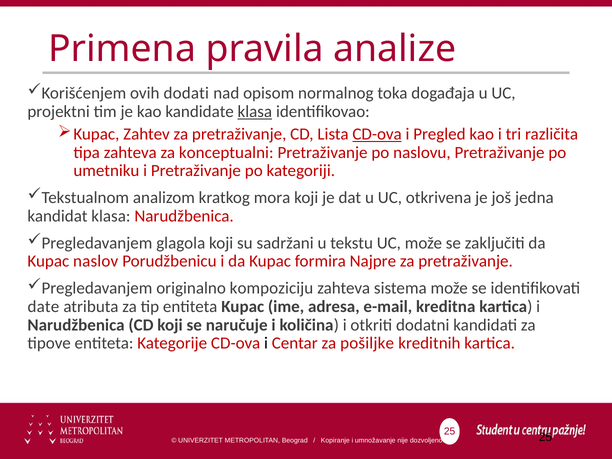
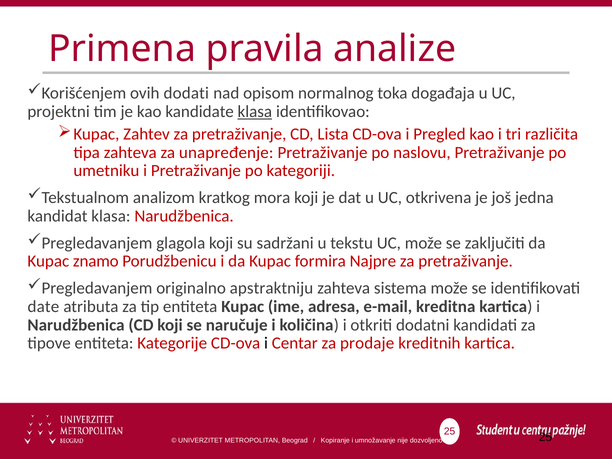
CD-ova at (377, 134) underline: present -> none
konceptualni: konceptualni -> unapređenje
naslov: naslov -> znamo
kompoziciju: kompoziciju -> apstraktniju
pošiljke: pošiljke -> prodaje
